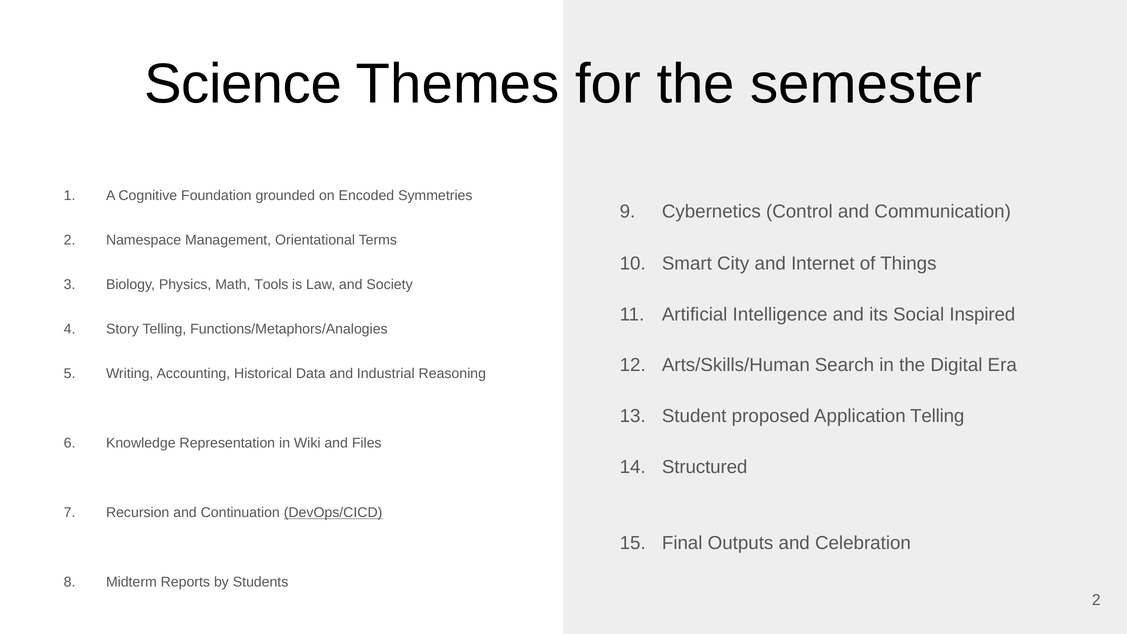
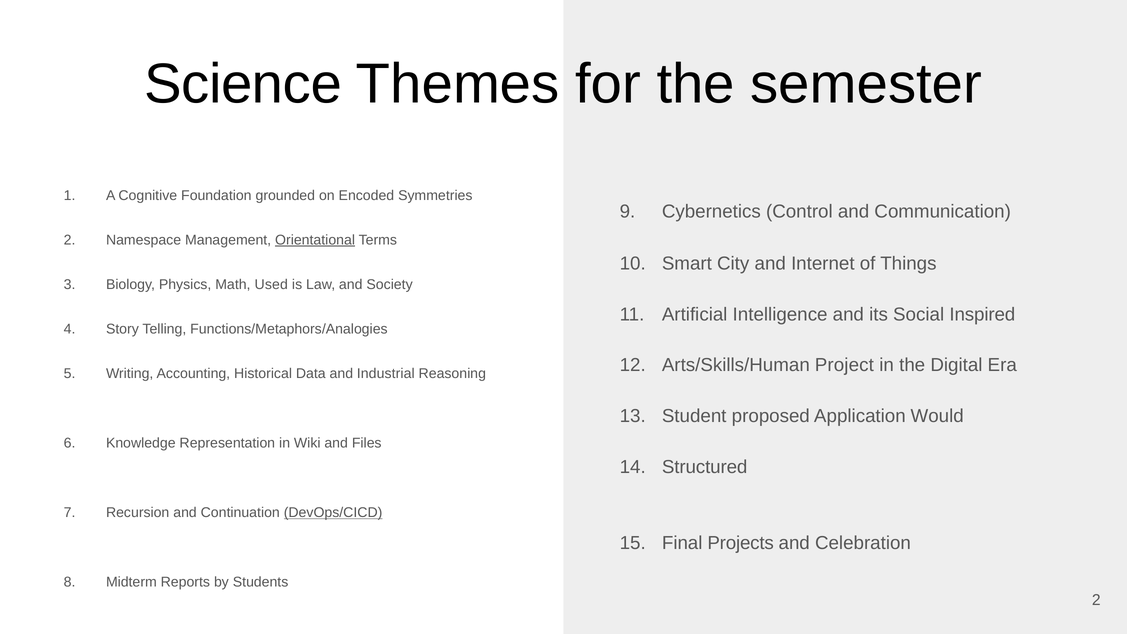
Orientational underline: none -> present
Tools: Tools -> Used
Search: Search -> Project
Application Telling: Telling -> Would
Outputs: Outputs -> Projects
